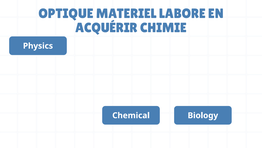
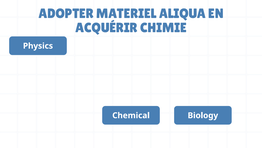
OPTIQUE: OPTIQUE -> ADOPTER
LABORE: LABORE -> ALIQUA
